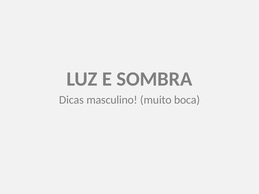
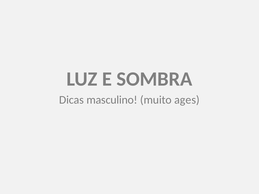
boca: boca -> ages
